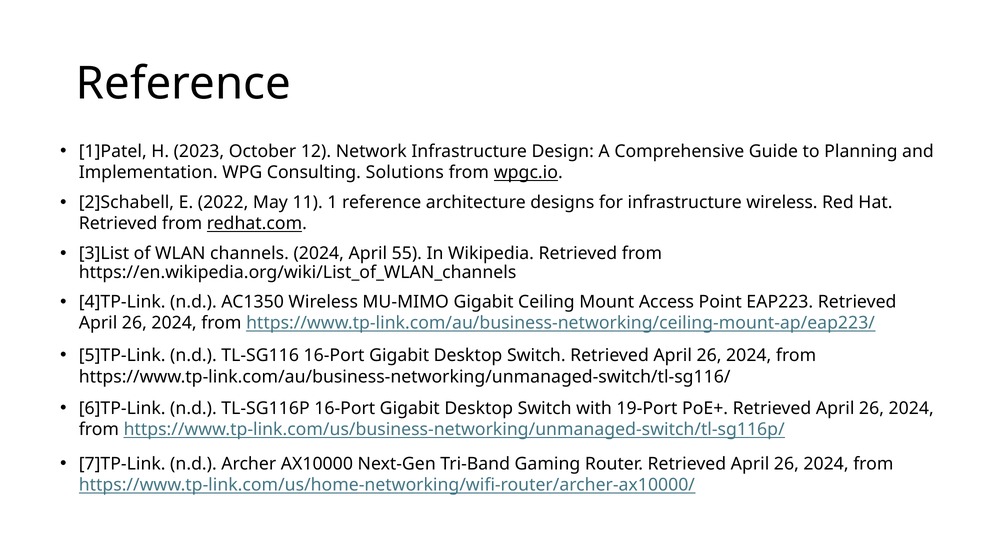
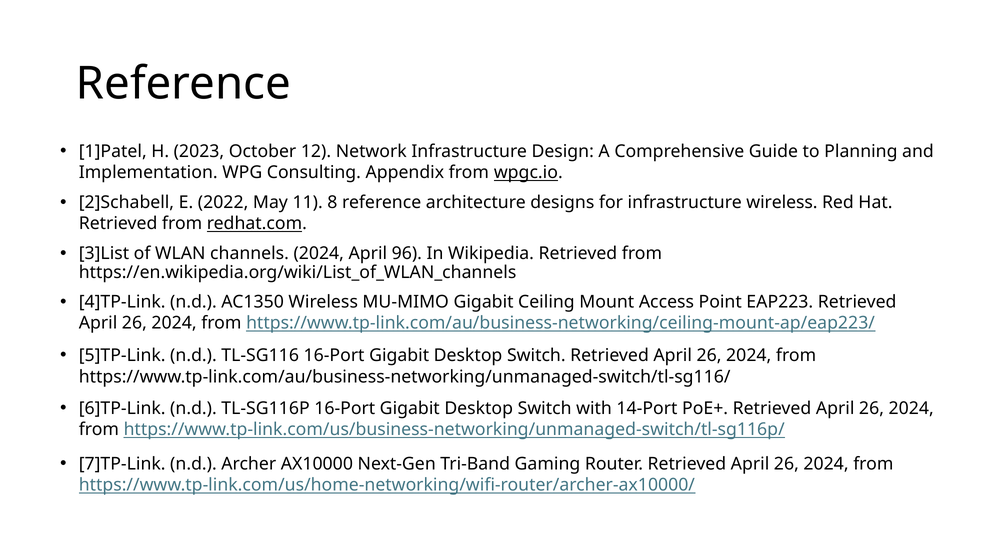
Solutions: Solutions -> Appendix
1: 1 -> 8
55: 55 -> 96
19-Port: 19-Port -> 14-Port
